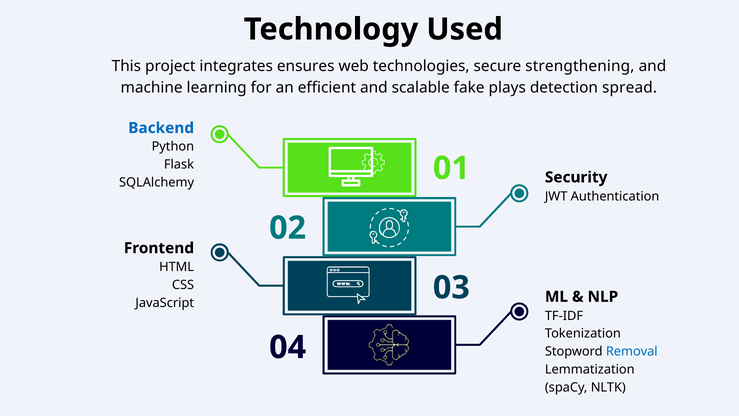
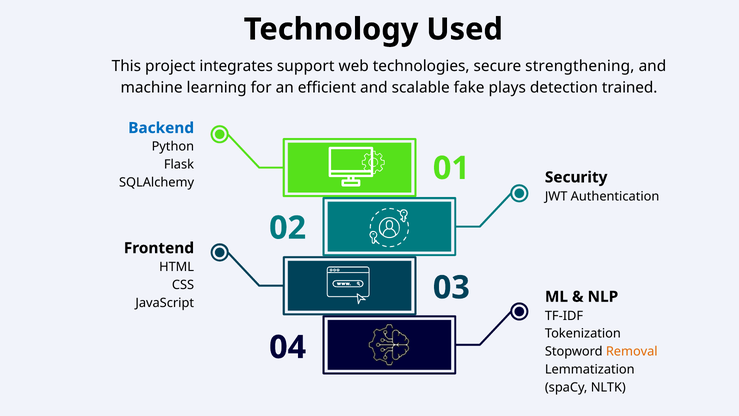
ensures: ensures -> support
spread: spread -> trained
Removal colour: blue -> orange
